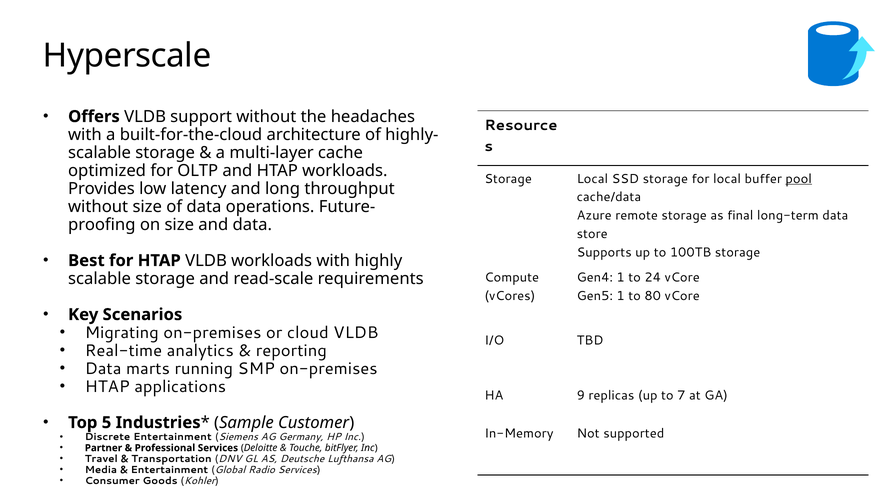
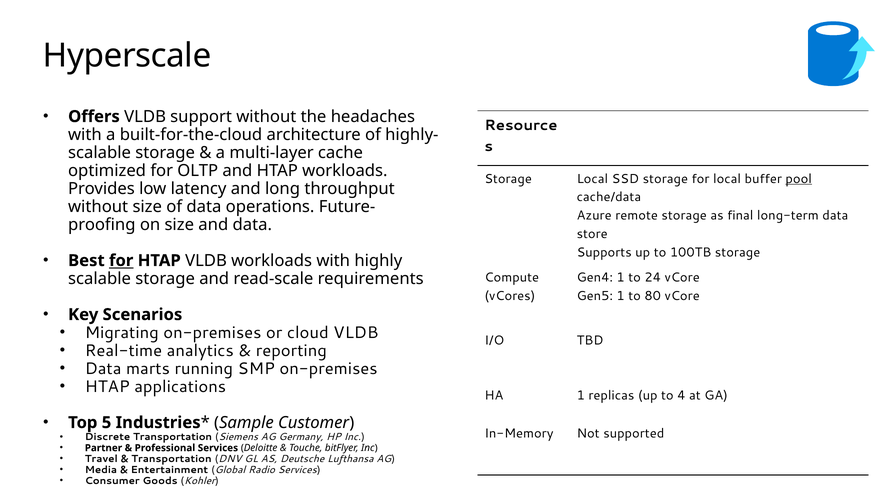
for at (121, 261) underline: none -> present
HA 9: 9 -> 1
7: 7 -> 4
Discrete Entertainment: Entertainment -> Transportation
